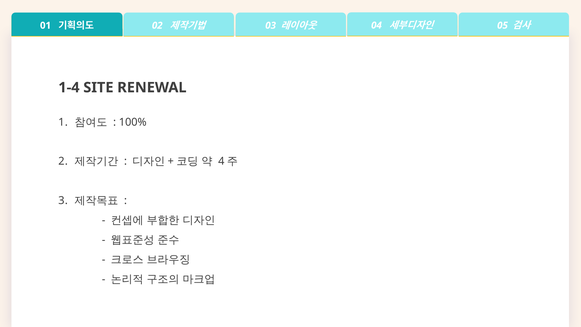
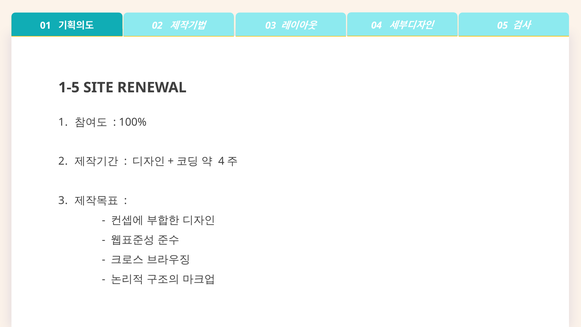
1-4: 1-4 -> 1-5
